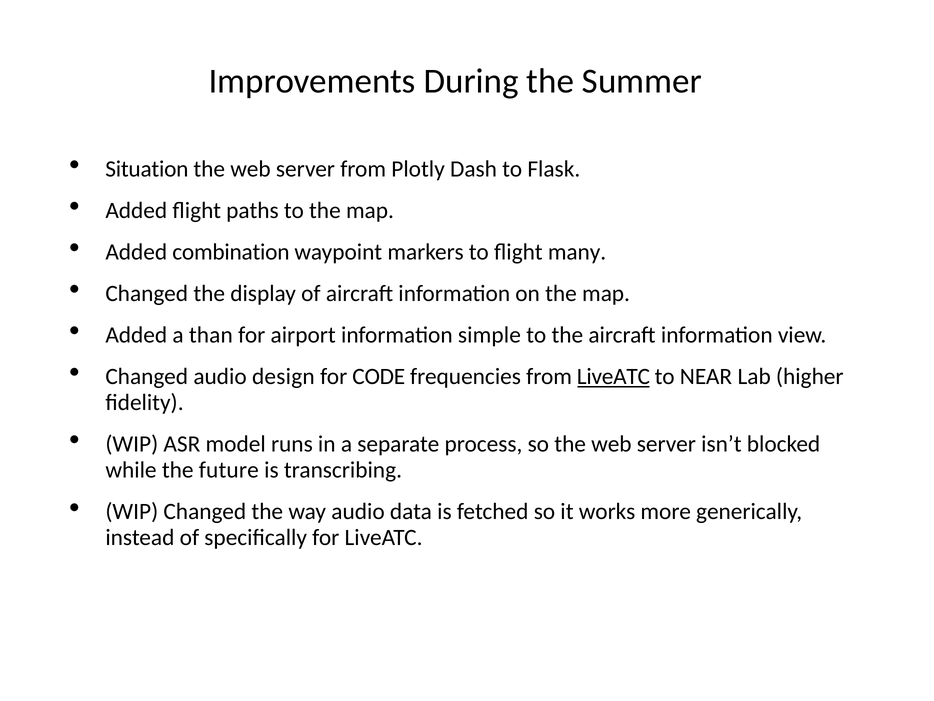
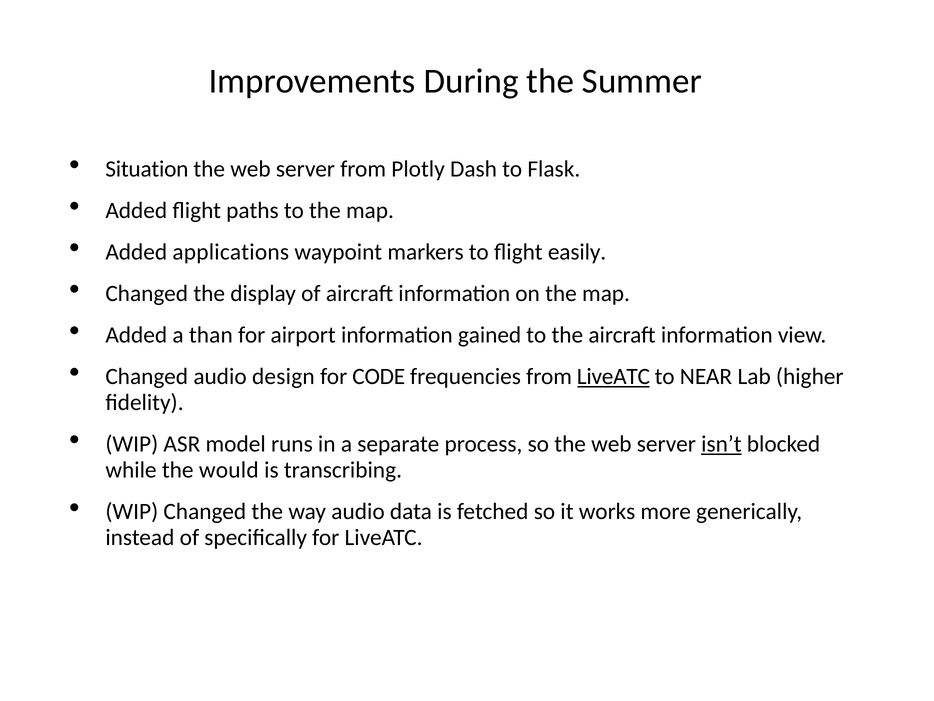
combination: combination -> applications
many: many -> easily
simple: simple -> gained
isn’t underline: none -> present
future: future -> would
